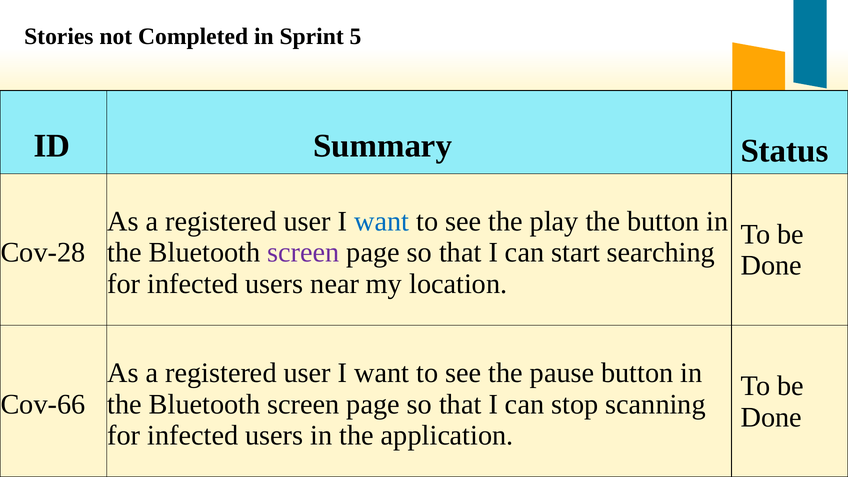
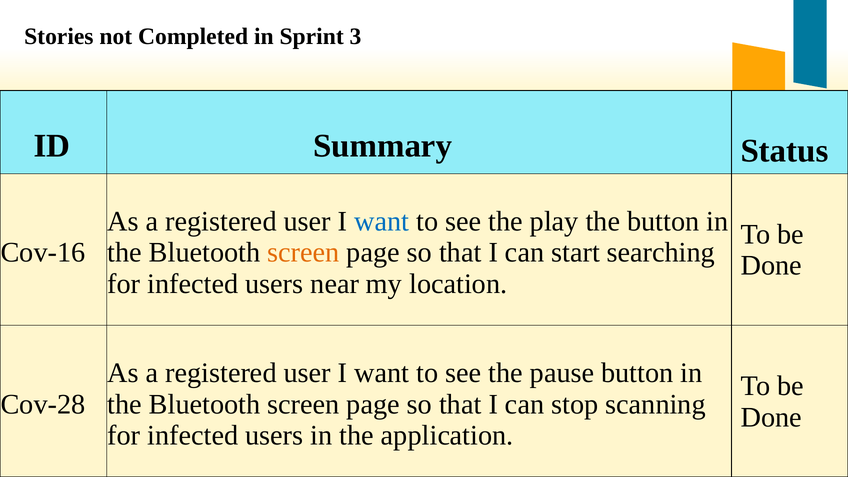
5: 5 -> 3
Cov-28: Cov-28 -> Cov-16
screen at (303, 253) colour: purple -> orange
Cov-66: Cov-66 -> Cov-28
